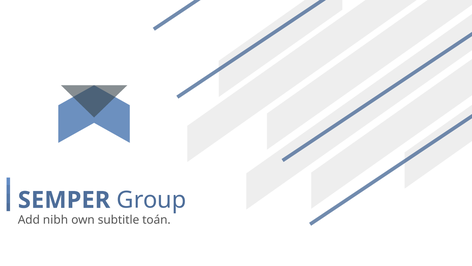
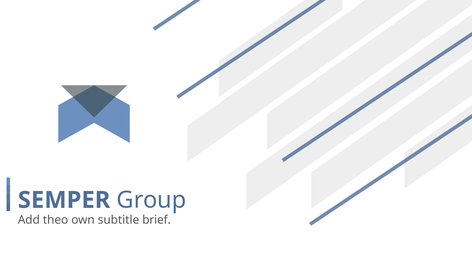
nibh: nibh -> theo
toán: toán -> brief
